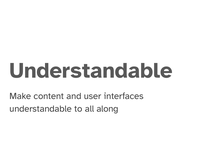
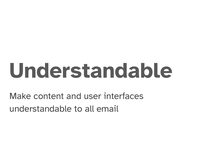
along: along -> email
